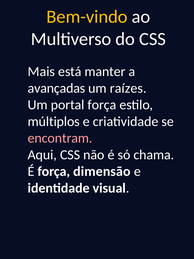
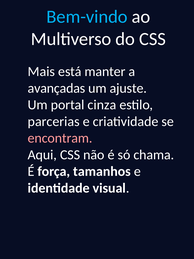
Bem-vindo colour: yellow -> light blue
raízes: raízes -> ajuste
portal força: força -> cinza
múltiplos: múltiplos -> parcerias
dimensão: dimensão -> tamanhos
